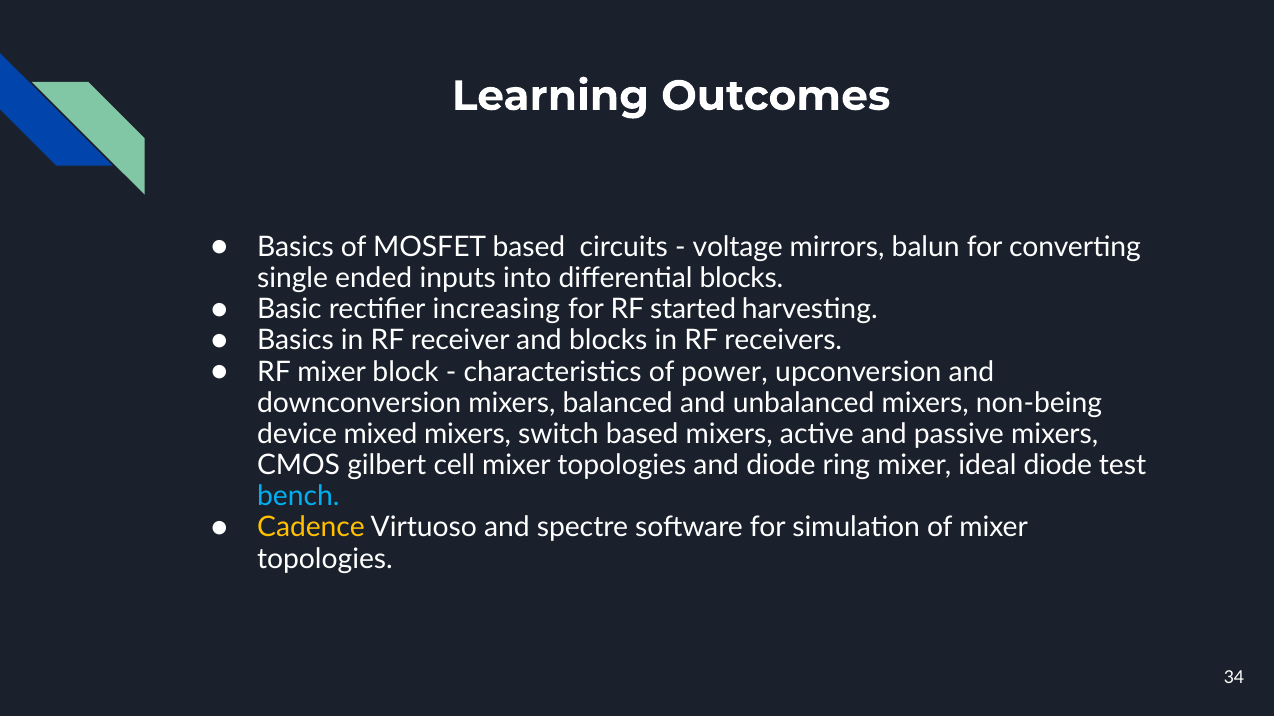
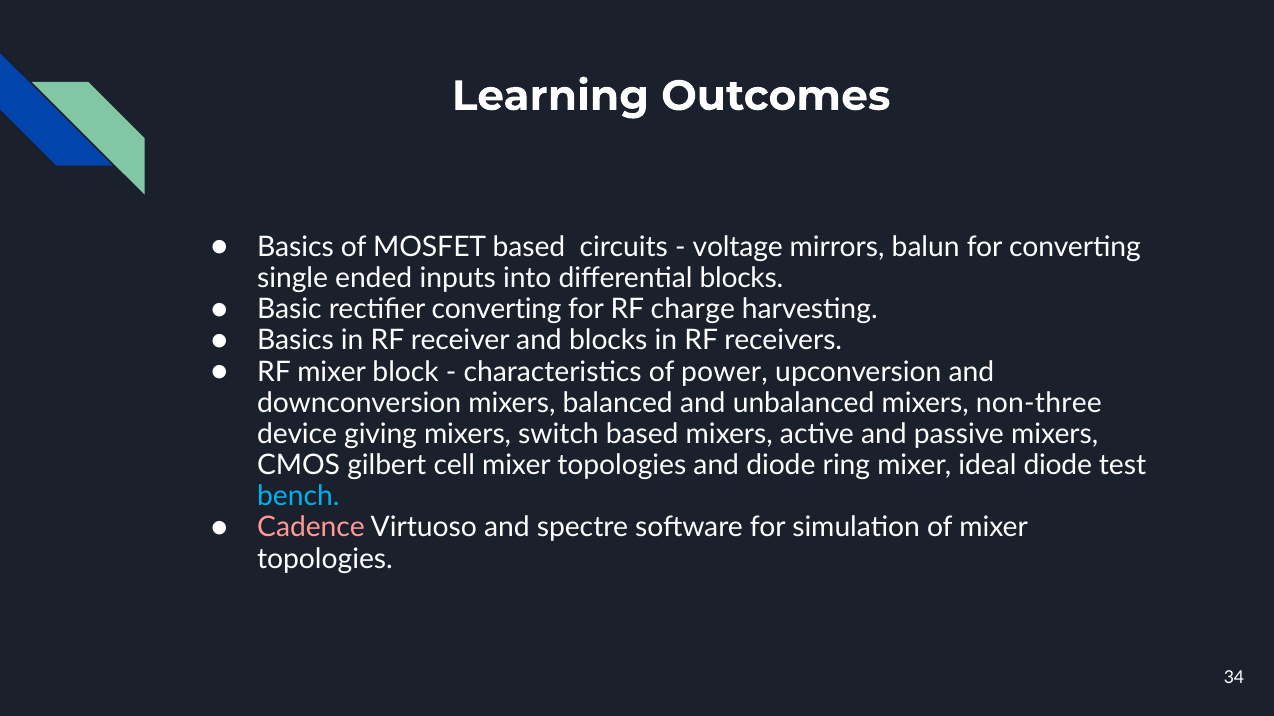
rectifier increasing: increasing -> converting
started: started -> charge
non-being: non-being -> non-three
mixed: mixed -> giving
Cadence colour: yellow -> pink
